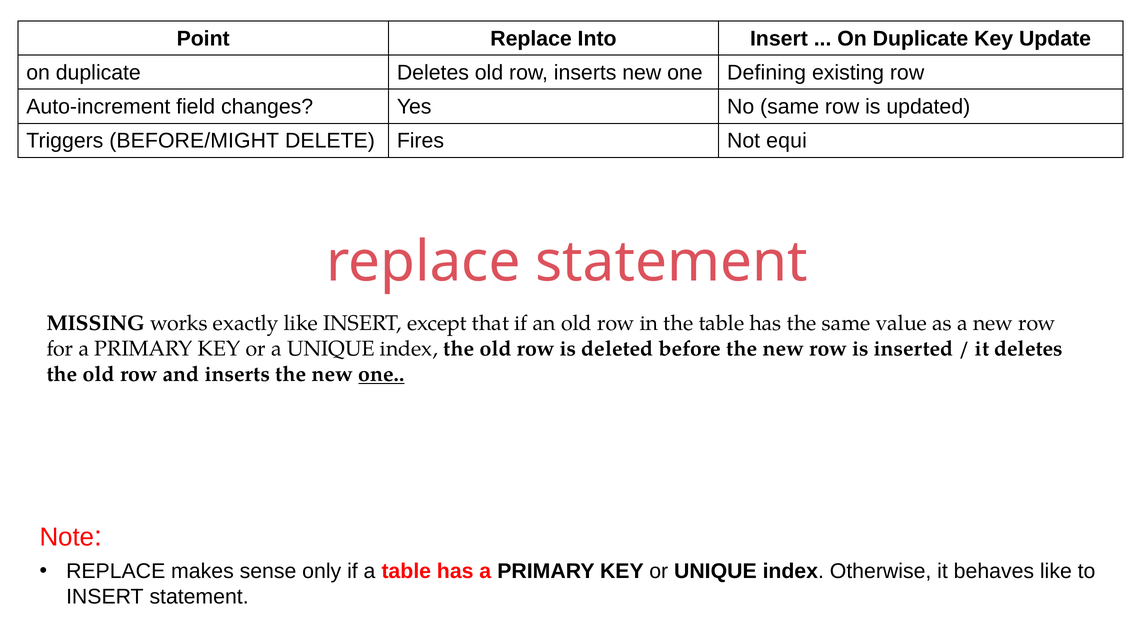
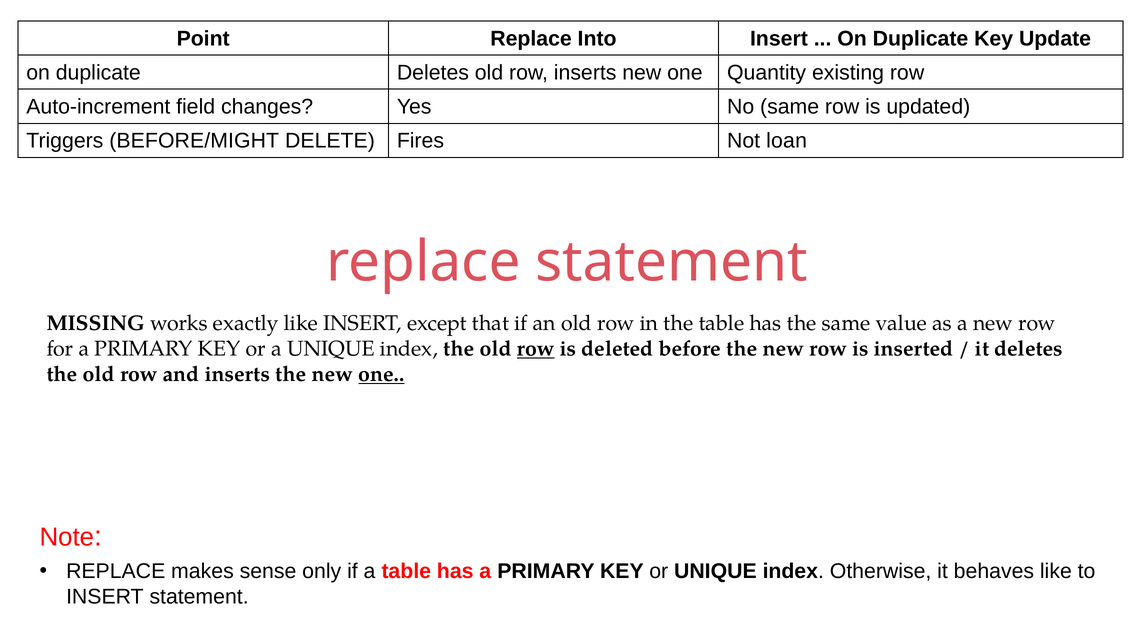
Defining: Defining -> Quantity
equi: equi -> loan
row at (536, 349) underline: none -> present
